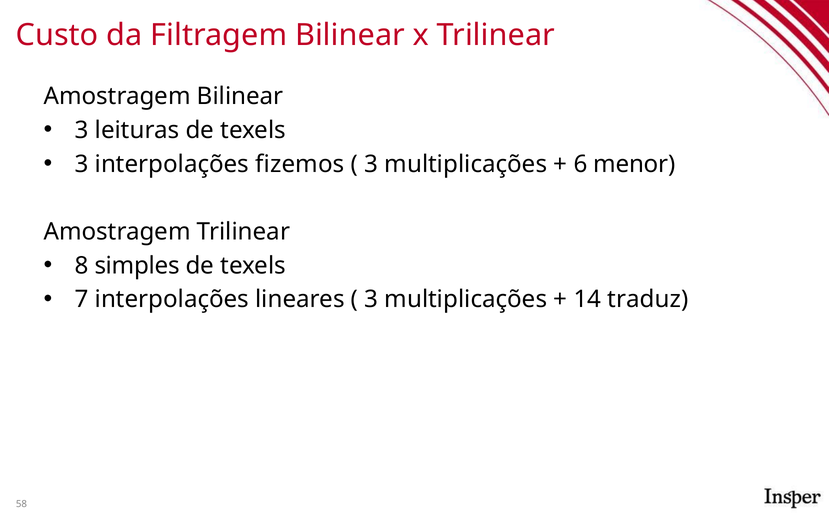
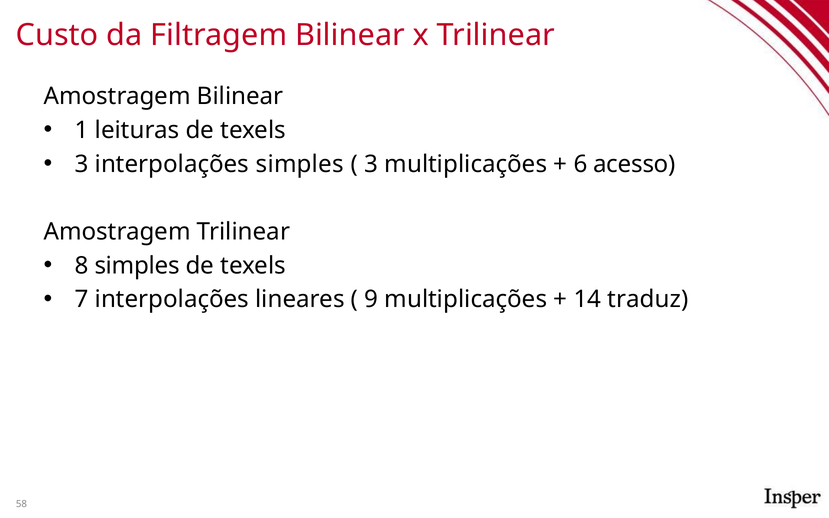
3 at (82, 130): 3 -> 1
interpolações fizemos: fizemos -> simples
menor: menor -> acesso
3 at (371, 299): 3 -> 9
